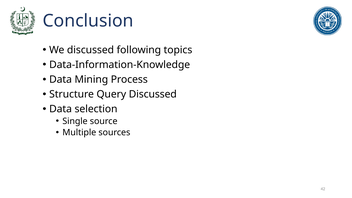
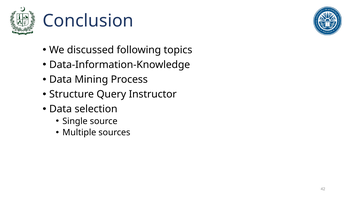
Query Discussed: Discussed -> Instructor
